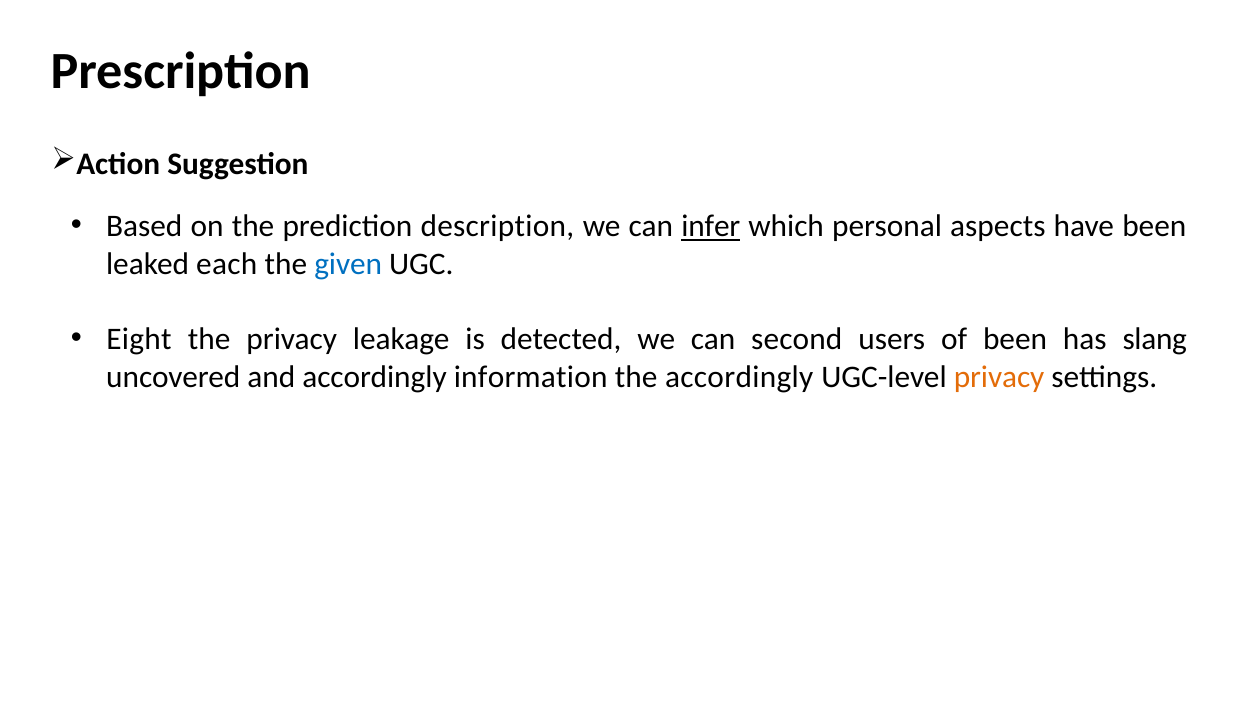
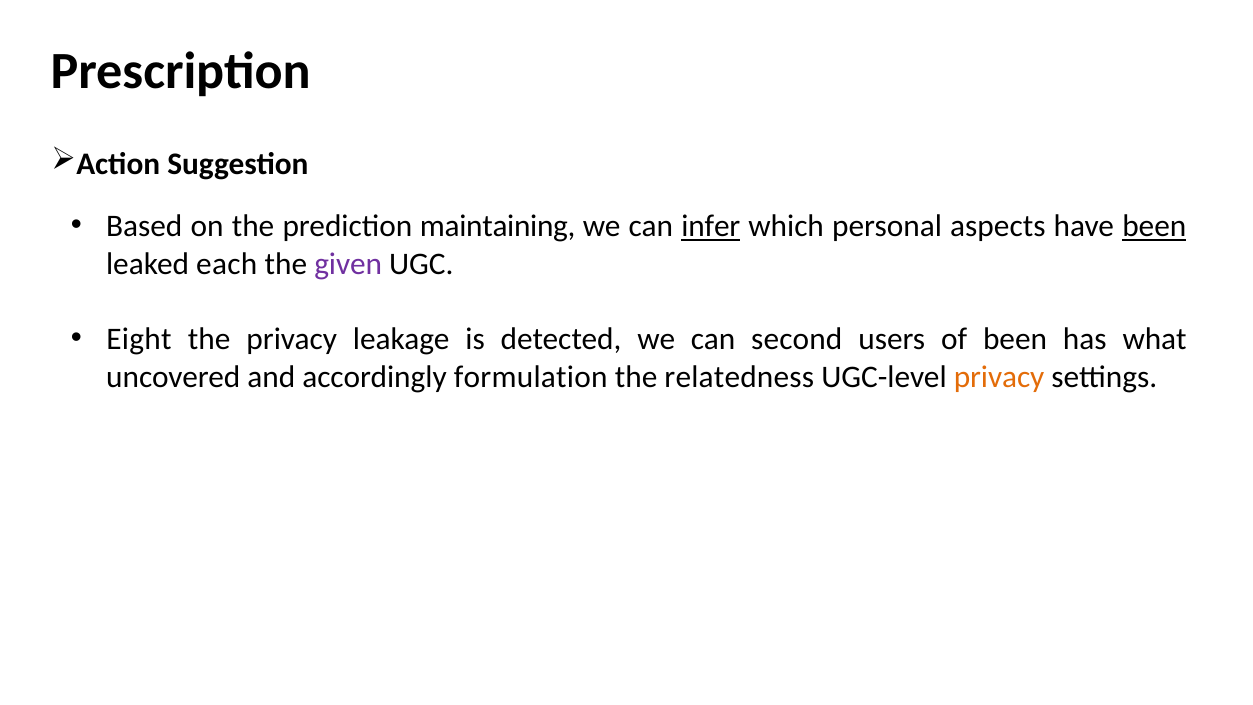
description: description -> maintaining
been at (1154, 226) underline: none -> present
given colour: blue -> purple
slang: slang -> what
information: information -> formulation
the accordingly: accordingly -> relatedness
